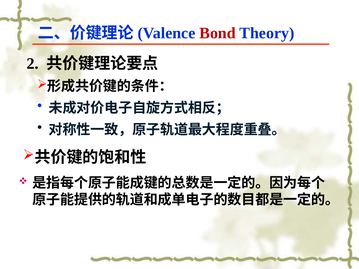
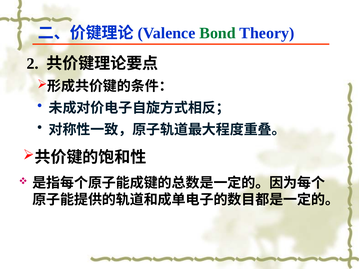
Bond colour: red -> green
